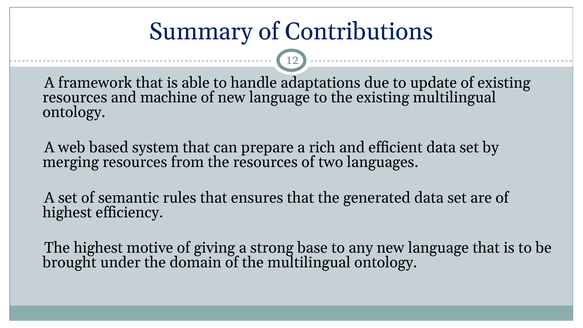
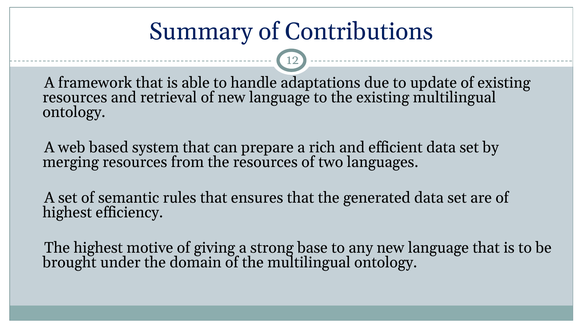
machine: machine -> retrieval
